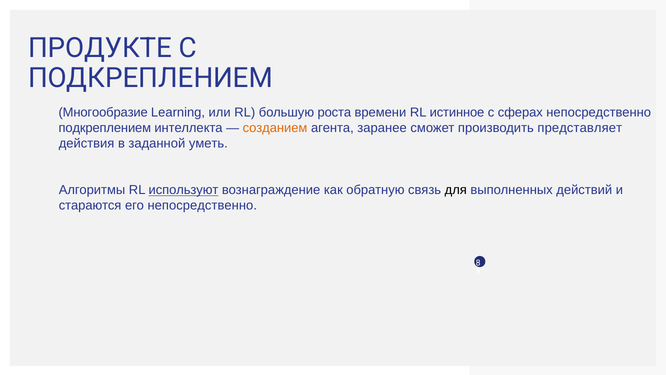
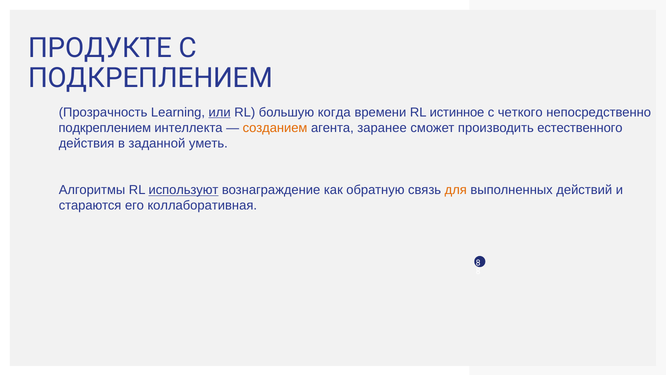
Многообразие: Многообразие -> Прозрачность
или underline: none -> present
роста: роста -> когда
сферах: сферах -> четкого
представляет: представляет -> естественного
для colour: black -> orange
его непосредственно: непосредственно -> коллаборативная
